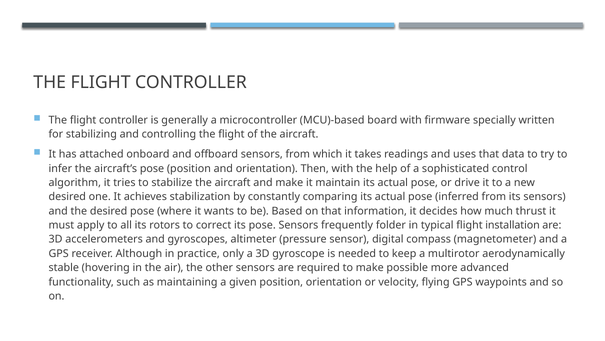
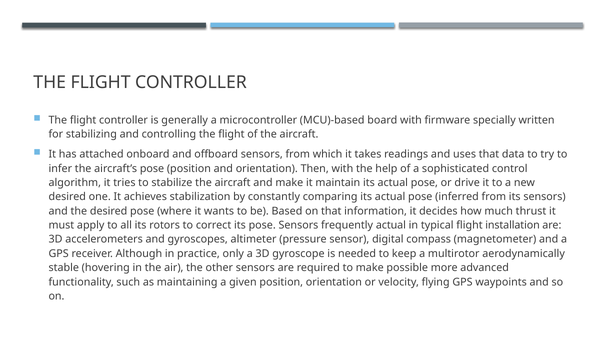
frequently folder: folder -> actual
